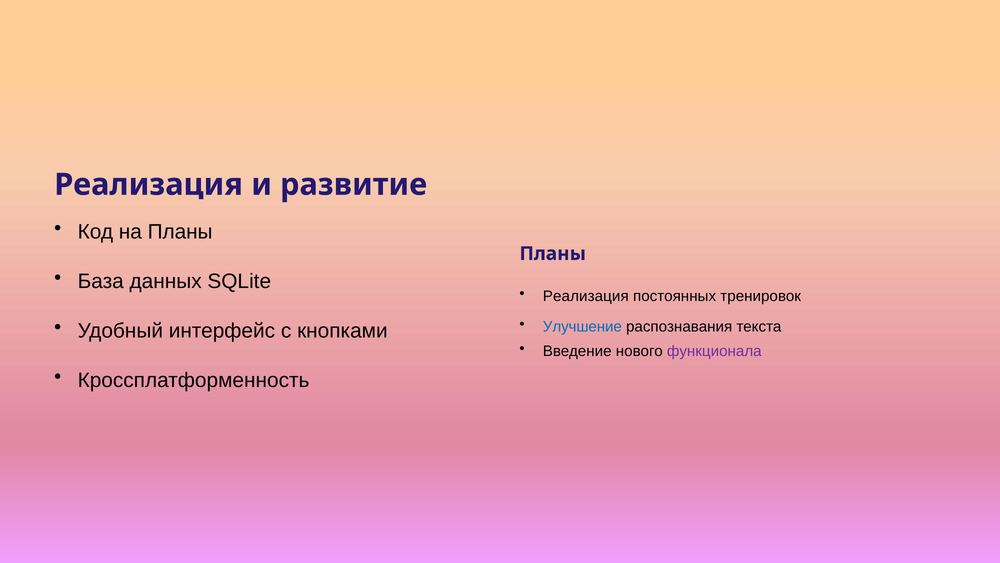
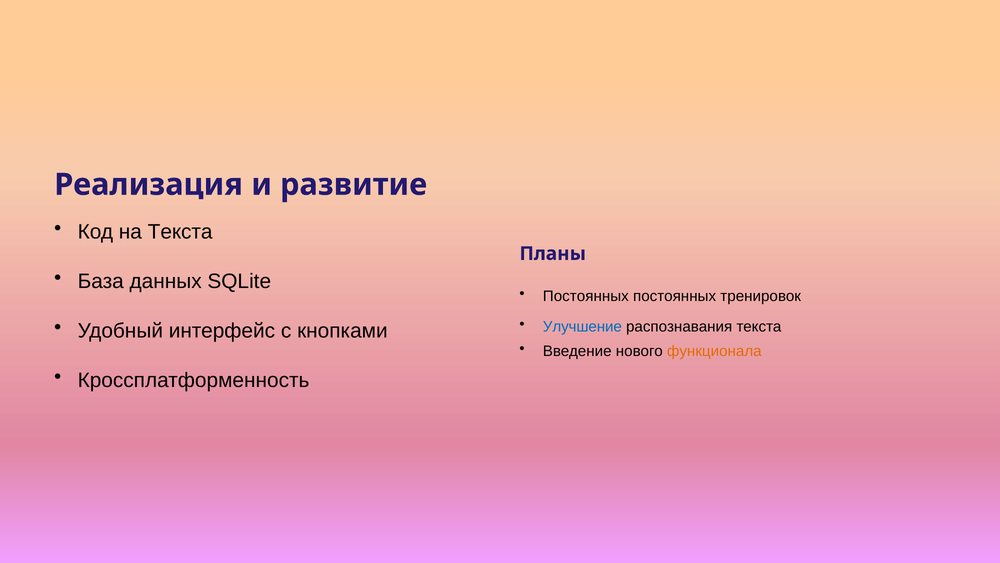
на Планы: Планы -> Текста
Реализация at (586, 296): Реализация -> Постоянных
функционала colour: purple -> orange
